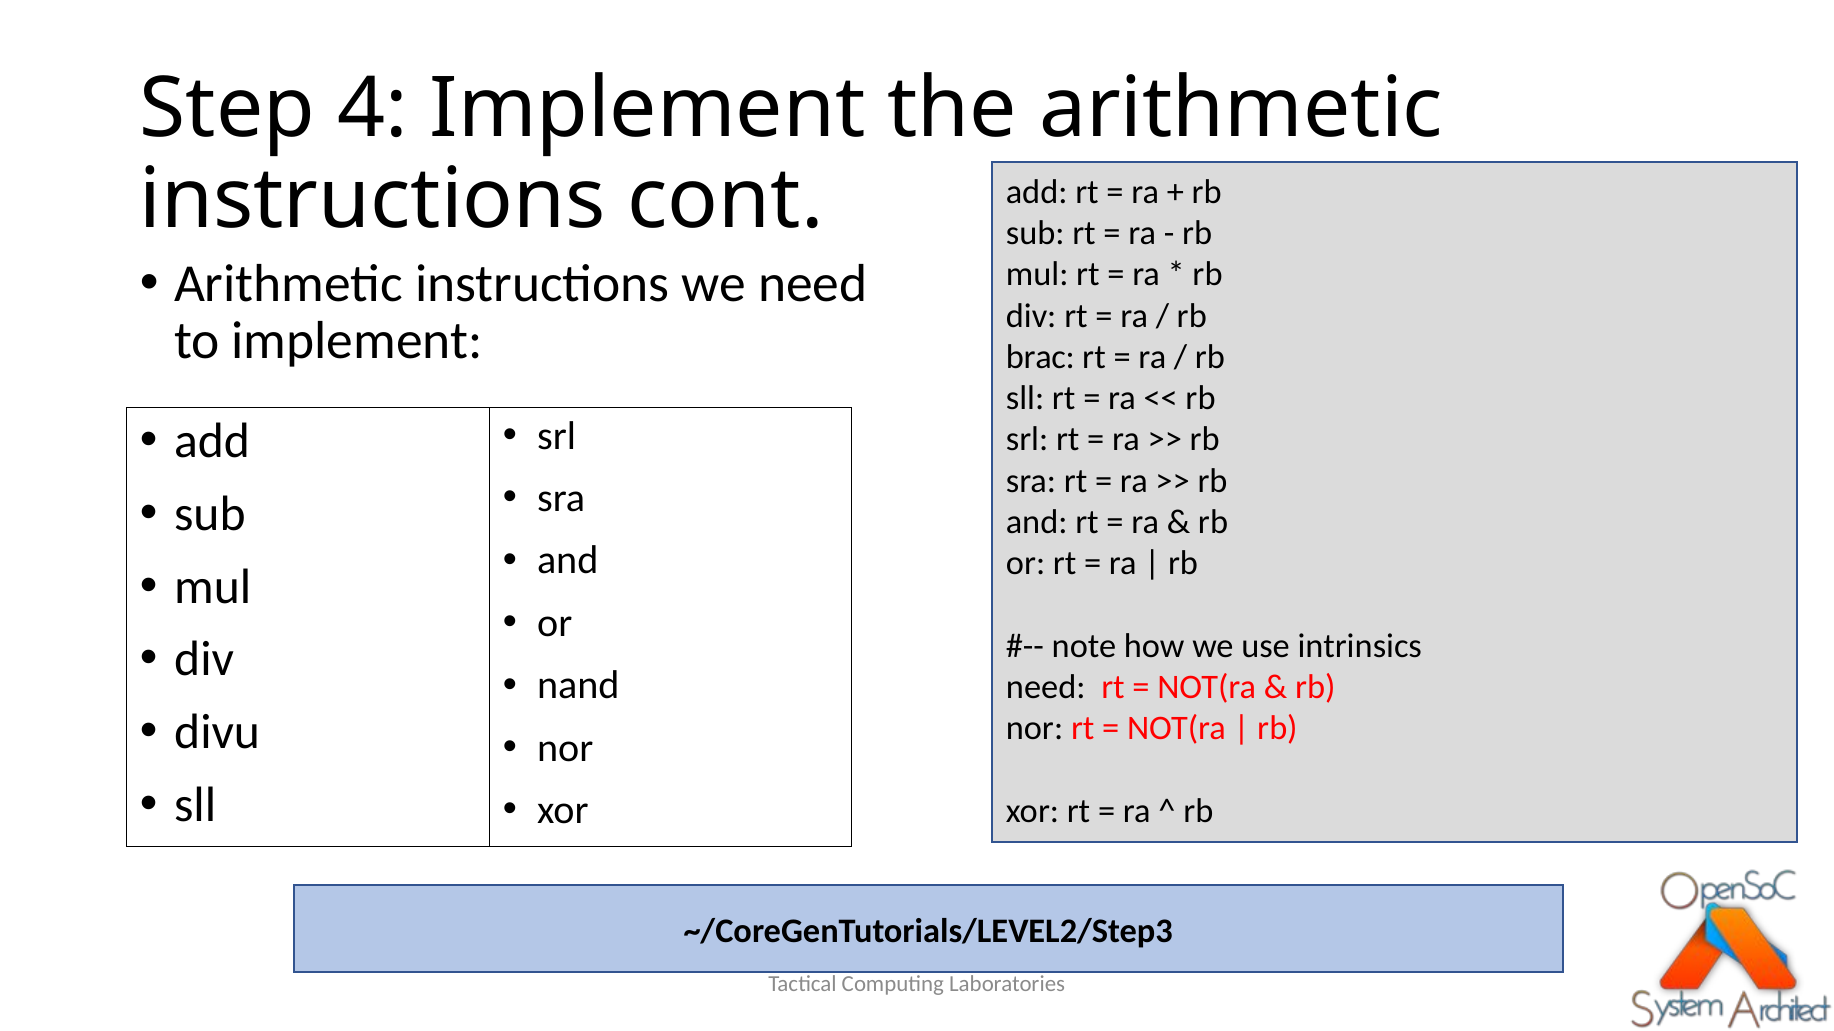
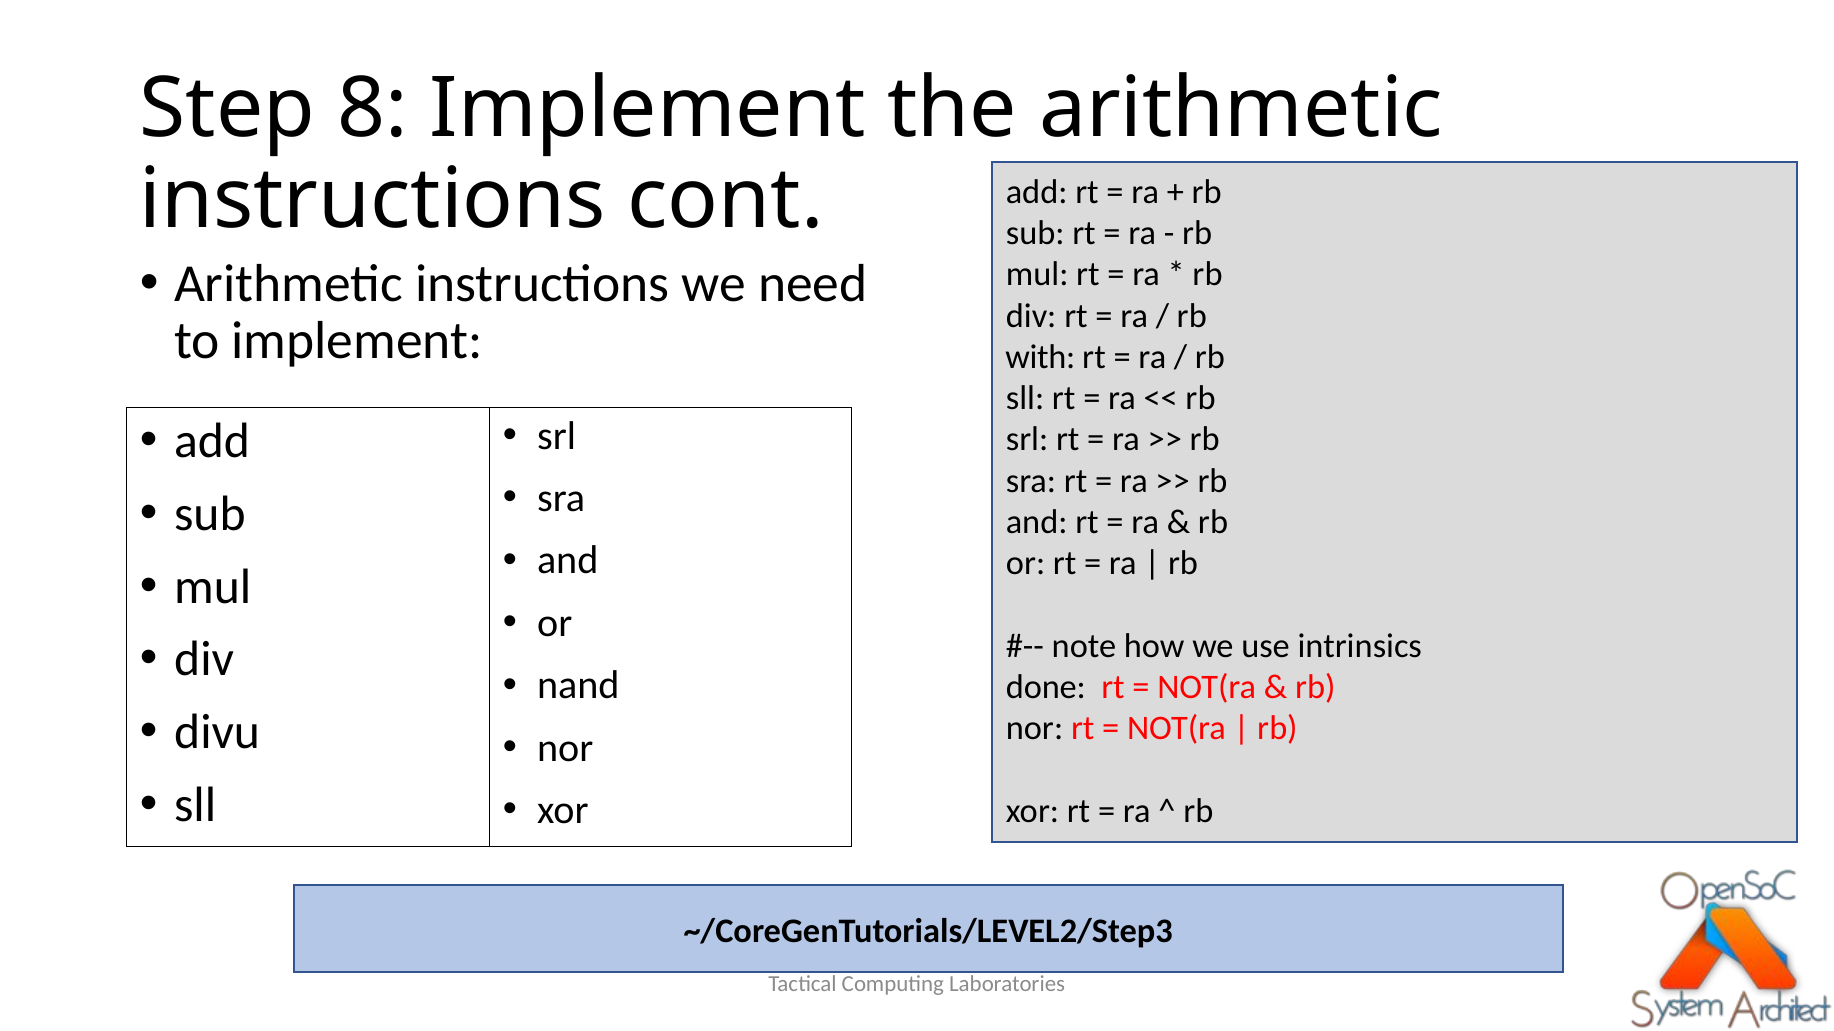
4: 4 -> 8
brac: brac -> with
need at (1046, 687): need -> done
